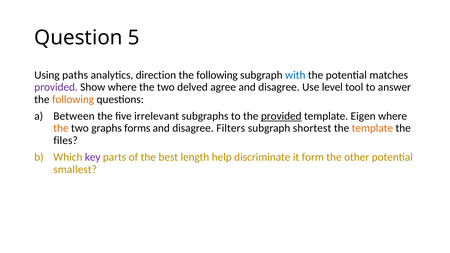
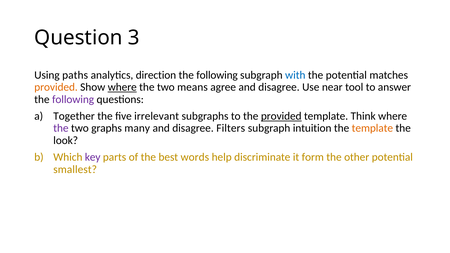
5: 5 -> 3
provided at (56, 87) colour: purple -> orange
where at (122, 87) underline: none -> present
delved: delved -> means
level: level -> near
following at (73, 99) colour: orange -> purple
Between: Between -> Together
Eigen: Eigen -> Think
the at (61, 128) colour: orange -> purple
forms: forms -> many
shortest: shortest -> intuition
files: files -> look
length: length -> words
